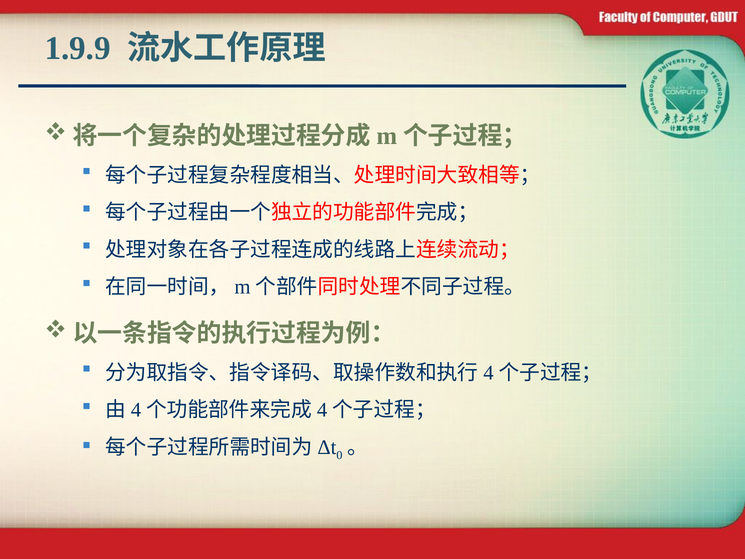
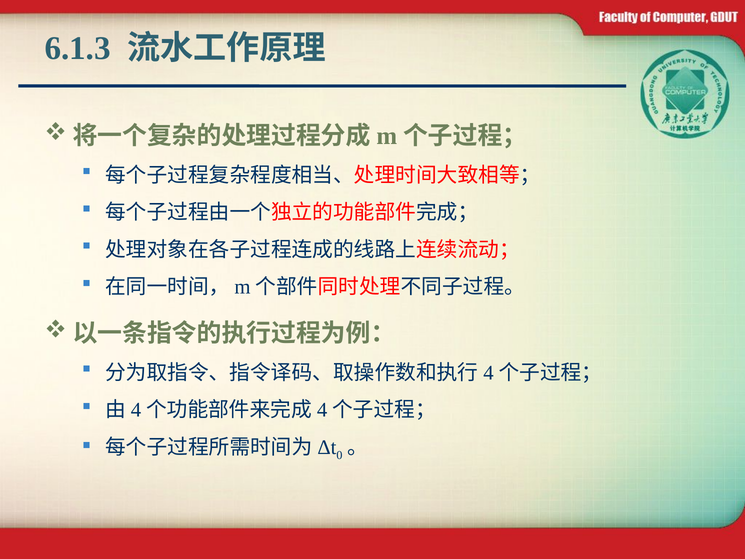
1.9.9: 1.9.9 -> 6.1.3
